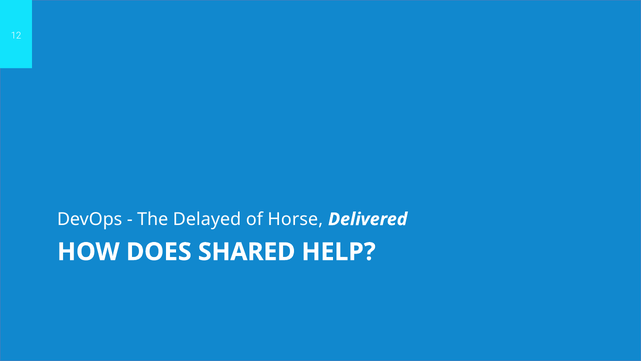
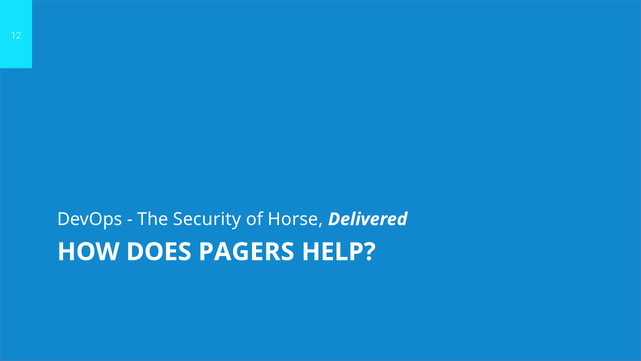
Delayed: Delayed -> Security
SHARED: SHARED -> PAGERS
